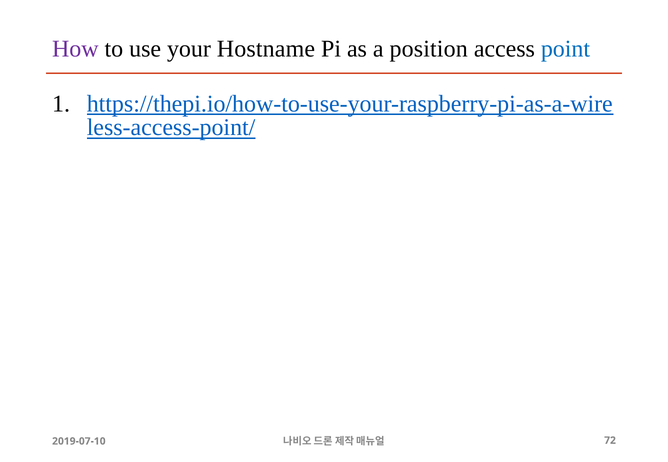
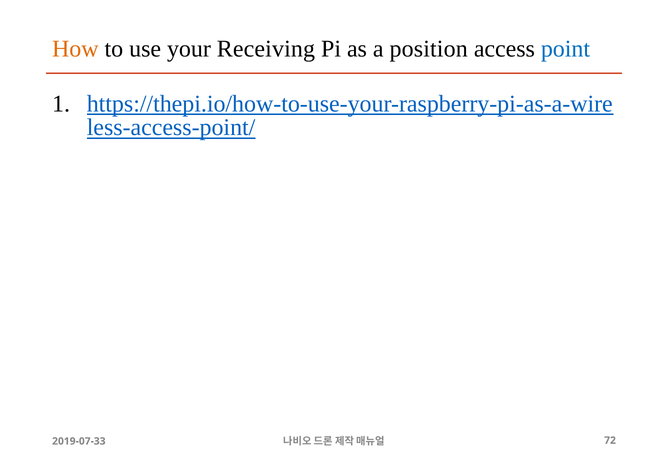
How colour: purple -> orange
Hostname: Hostname -> Receiving
2019-07-10: 2019-07-10 -> 2019-07-33
